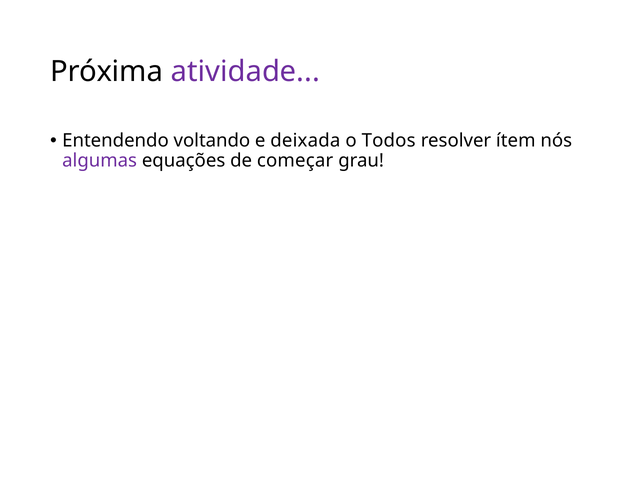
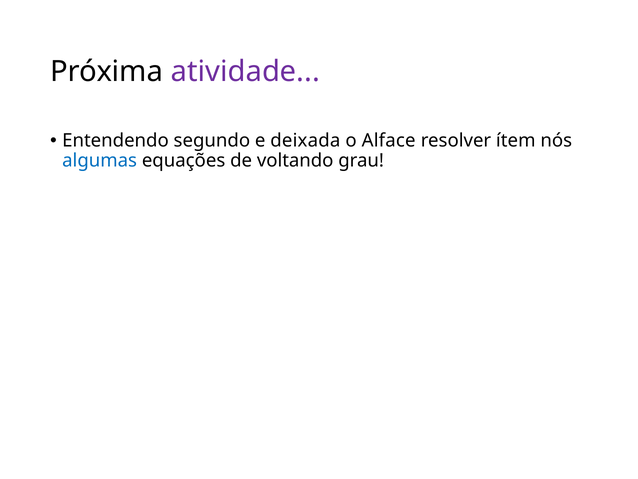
voltando: voltando -> segundo
Todos: Todos -> Alface
algumas colour: purple -> blue
começar: começar -> voltando
